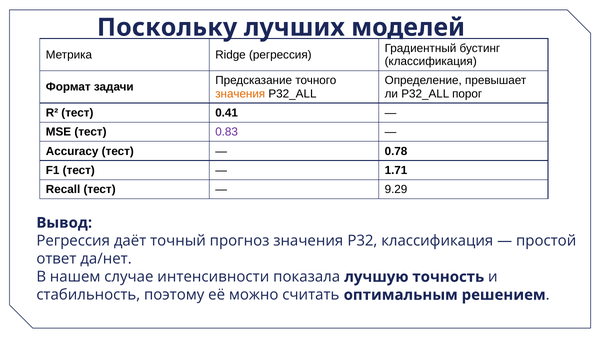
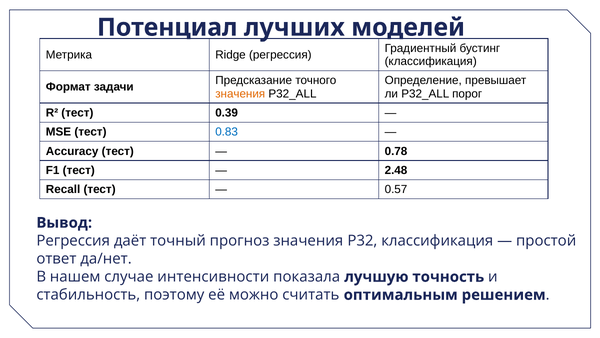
Поскольку: Поскольку -> Потенциал
0.41: 0.41 -> 0.39
0.83 colour: purple -> blue
1.71: 1.71 -> 2.48
9.29: 9.29 -> 0.57
